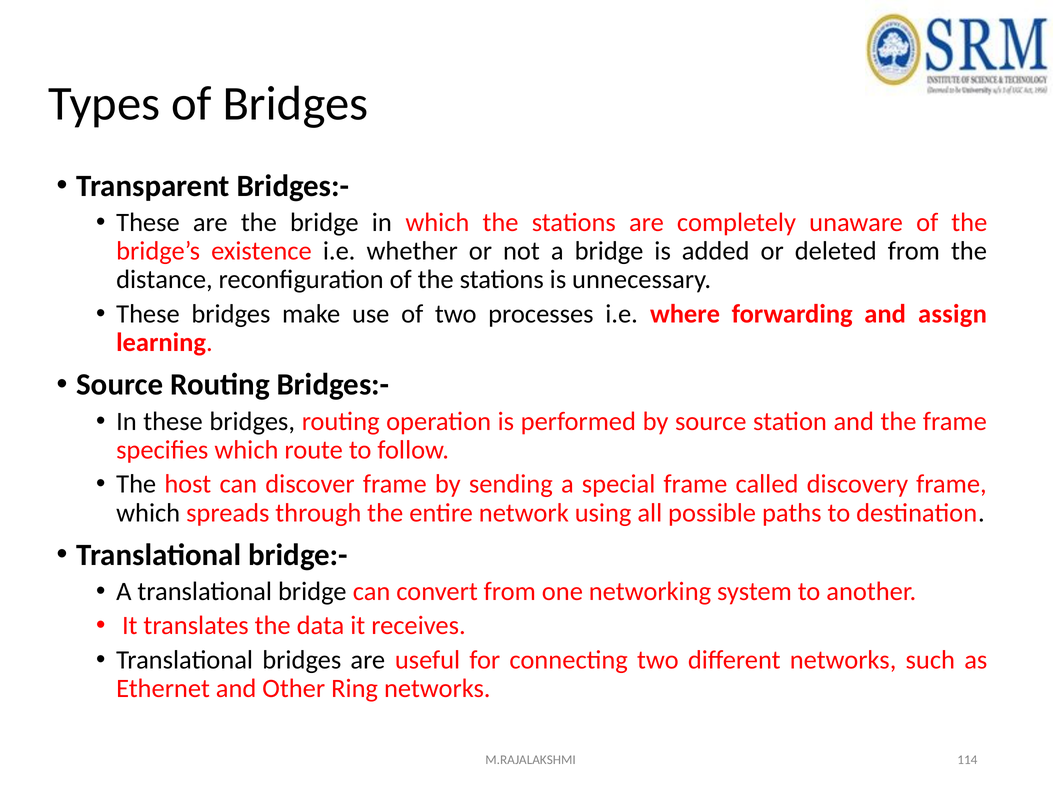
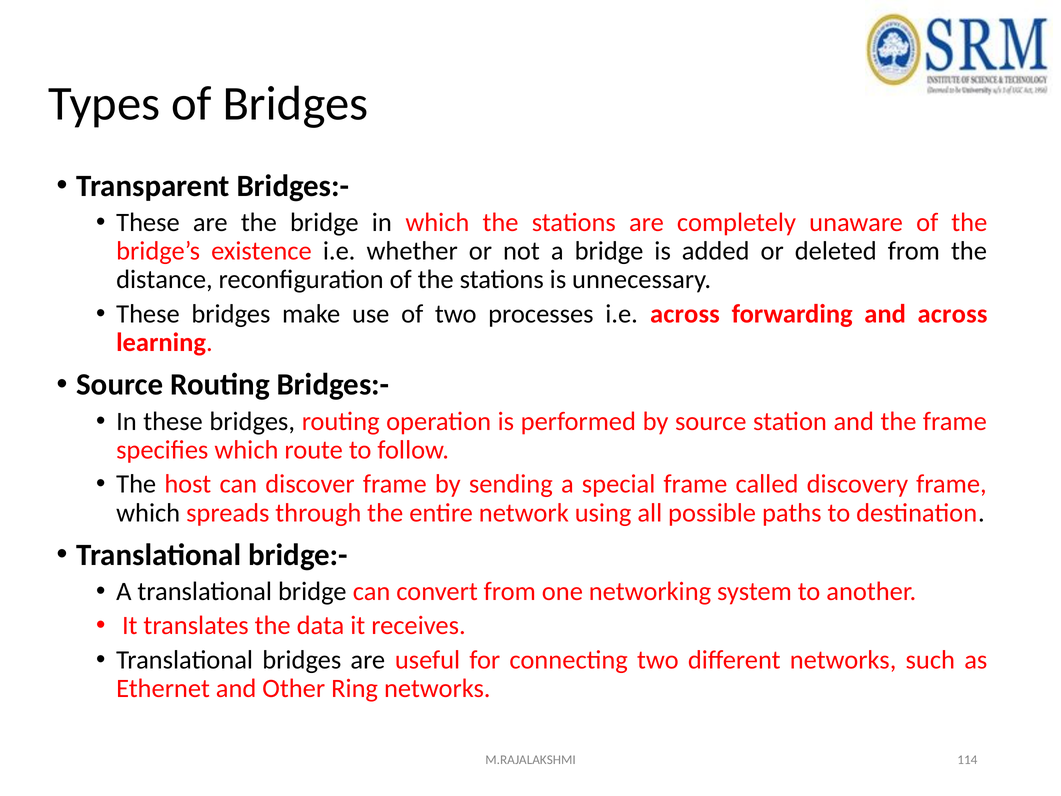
i.e where: where -> across
and assign: assign -> across
